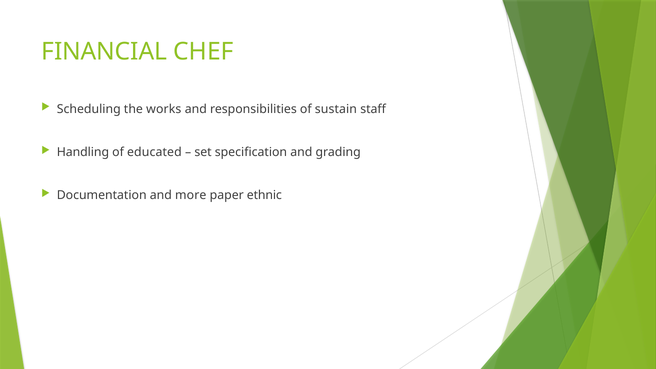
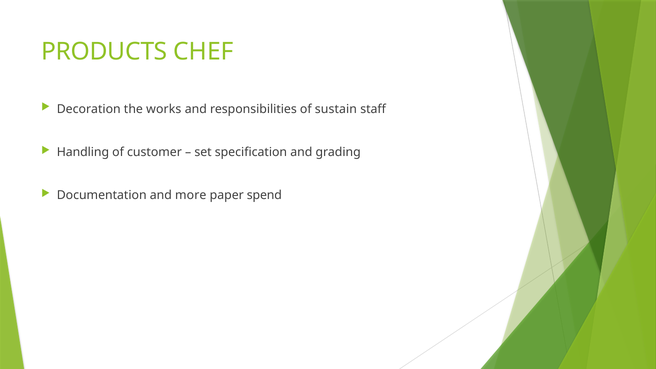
FINANCIAL: FINANCIAL -> PRODUCTS
Scheduling: Scheduling -> Decoration
educated: educated -> customer
ethnic: ethnic -> spend
